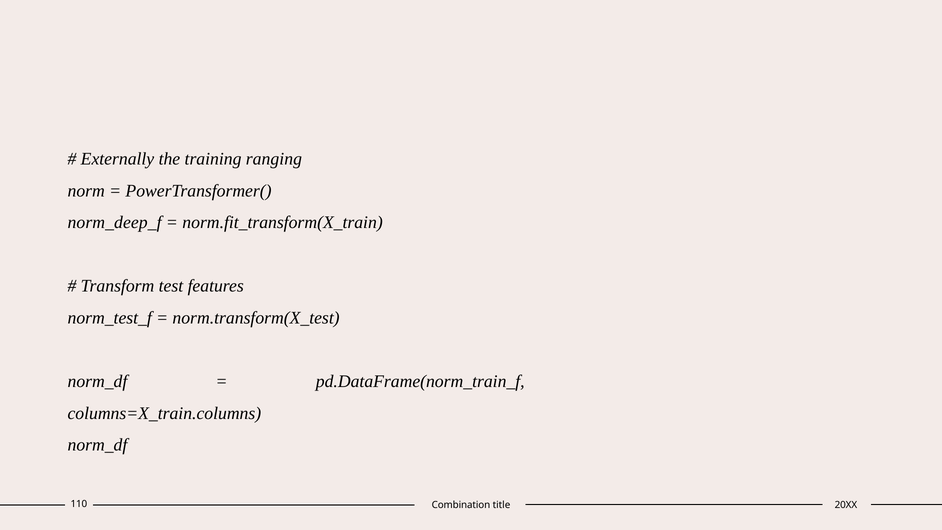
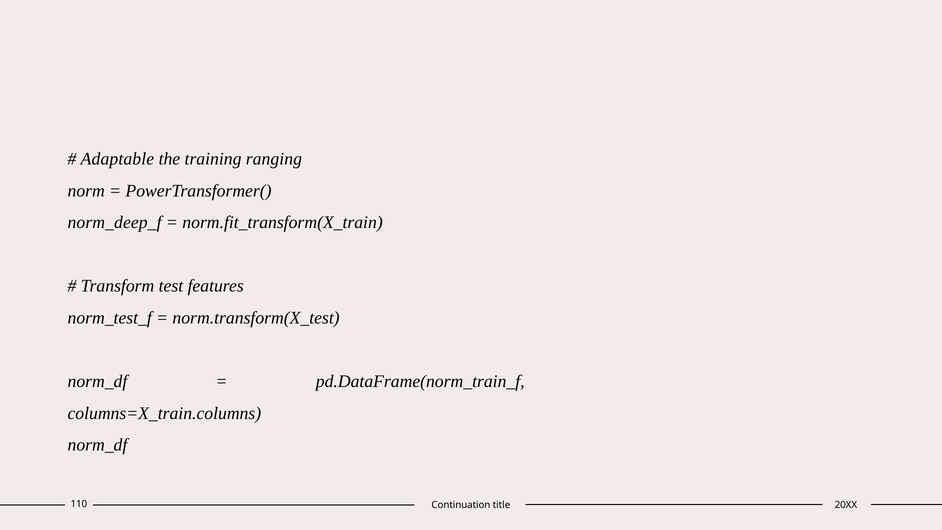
Externally: Externally -> Adaptable
Combination: Combination -> Continuation
